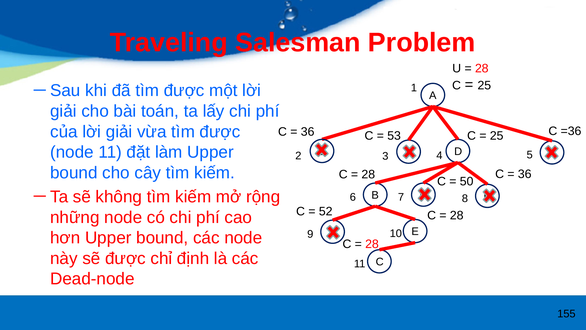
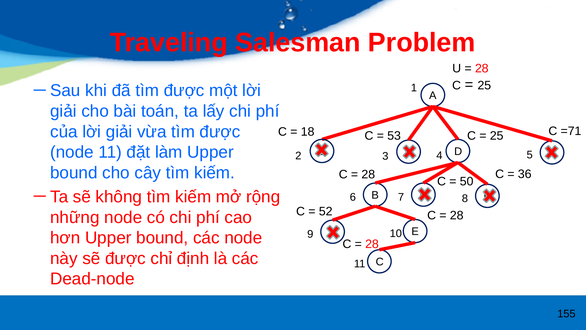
=36: =36 -> =71
36 at (308, 132): 36 -> 18
